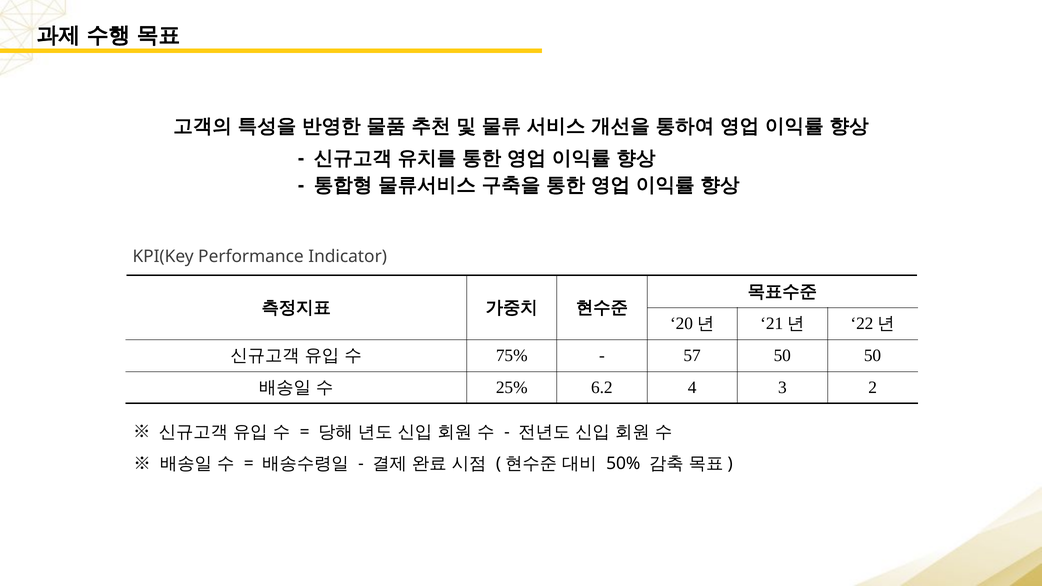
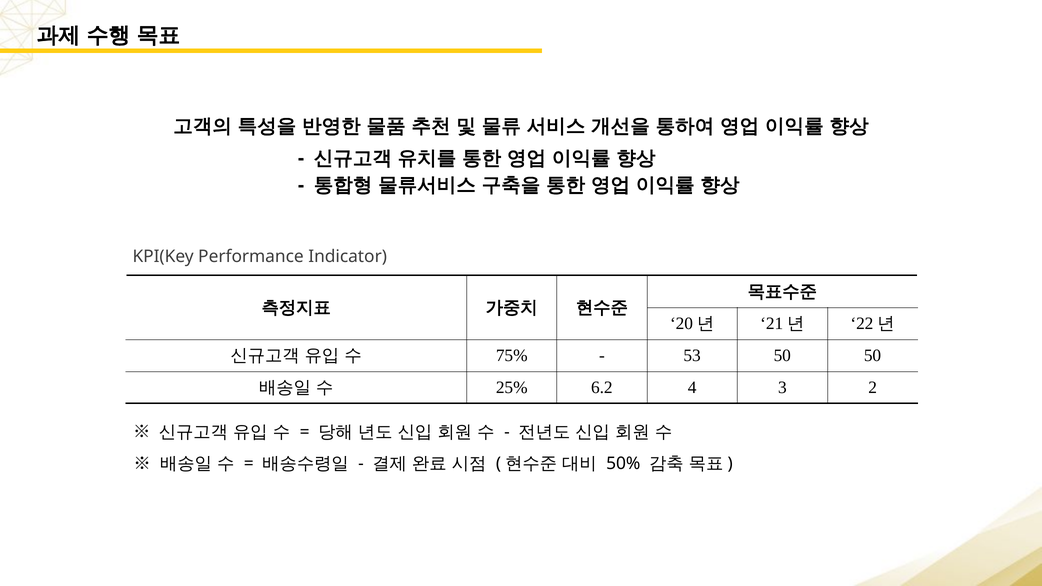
57: 57 -> 53
